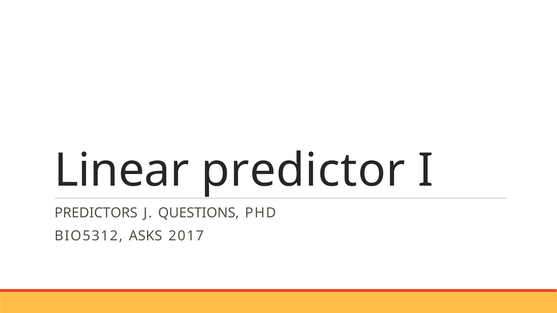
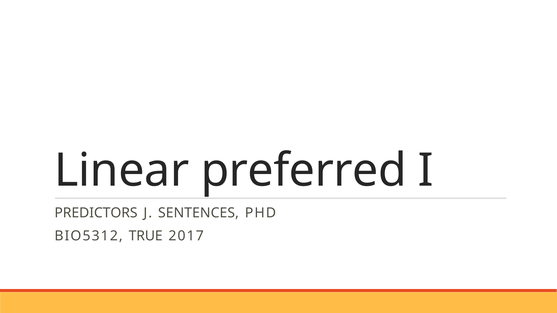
predictor: predictor -> preferred
QUESTIONS: QUESTIONS -> SENTENCES
ASKS: ASKS -> TRUE
